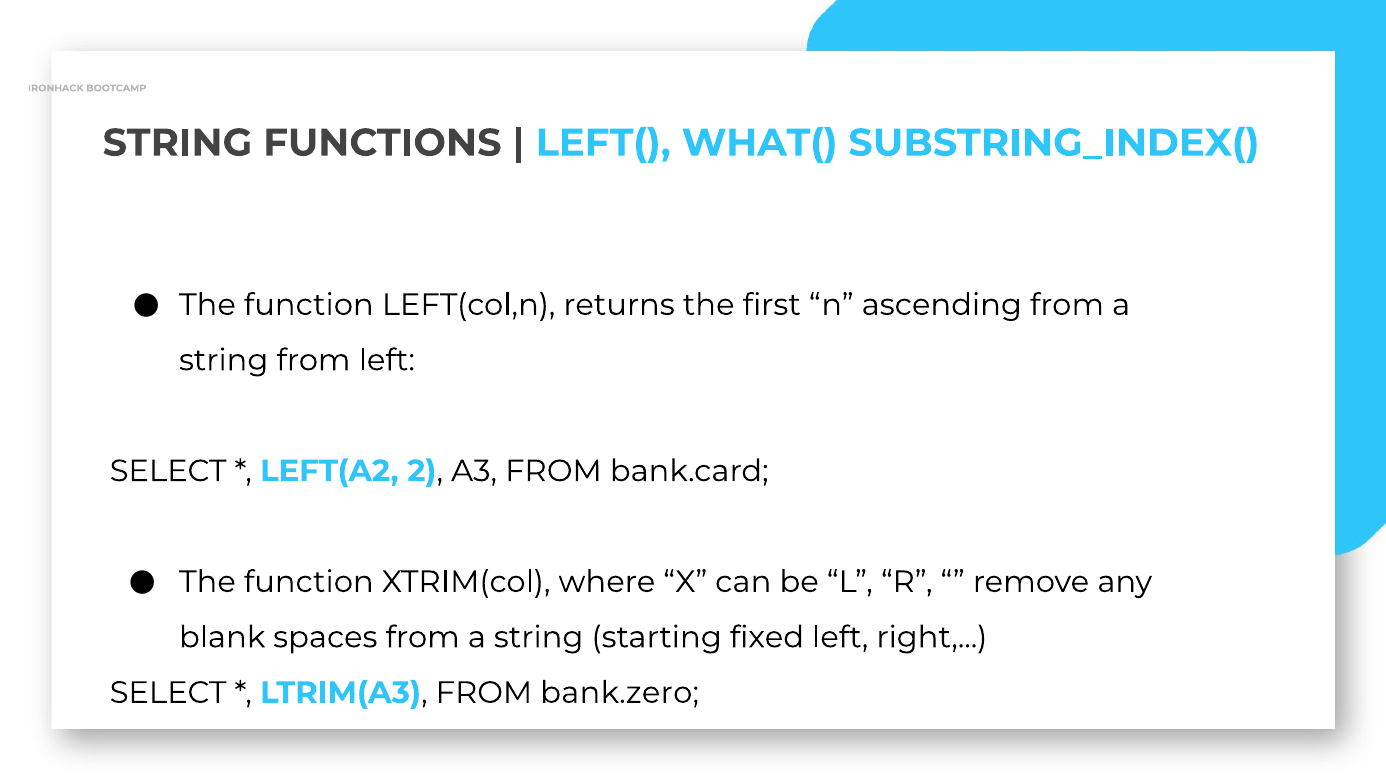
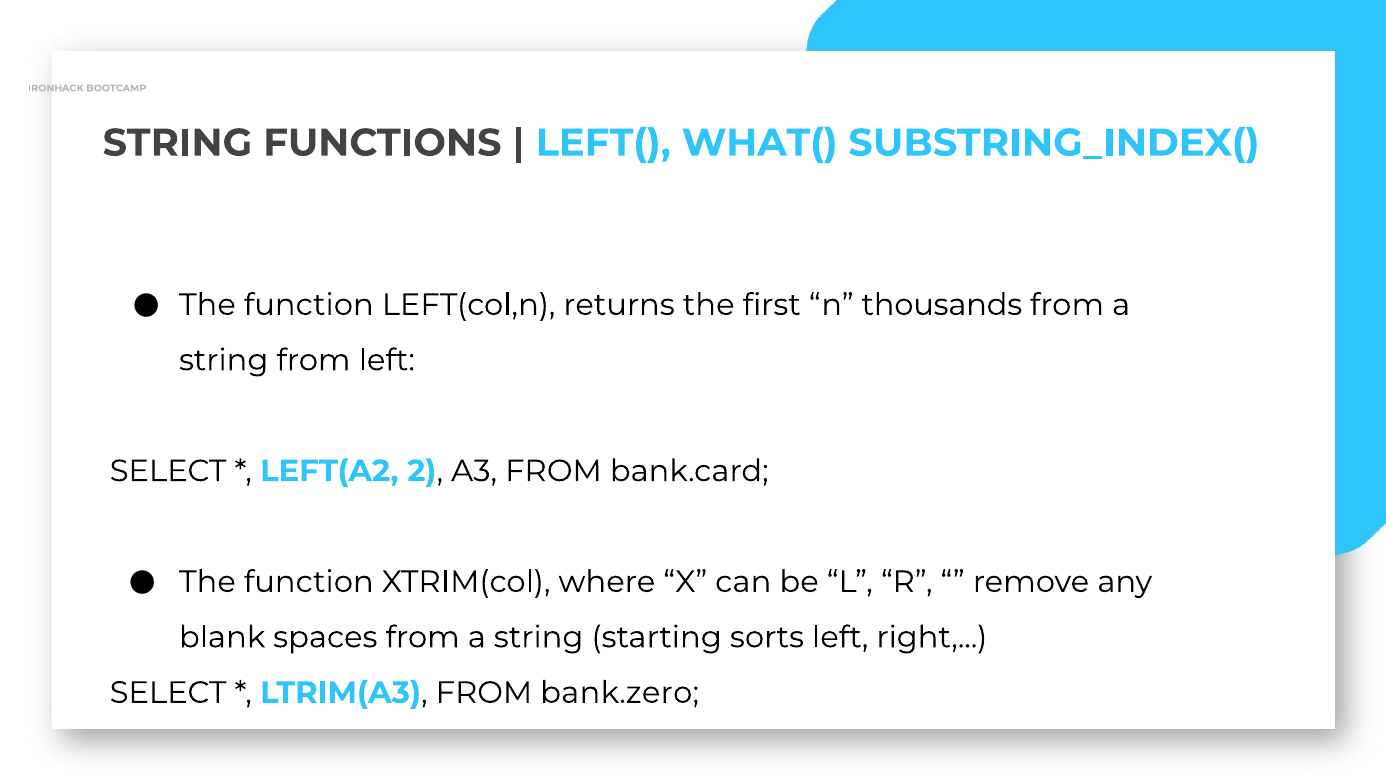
ascending: ascending -> thousands
fixed: fixed -> sorts
